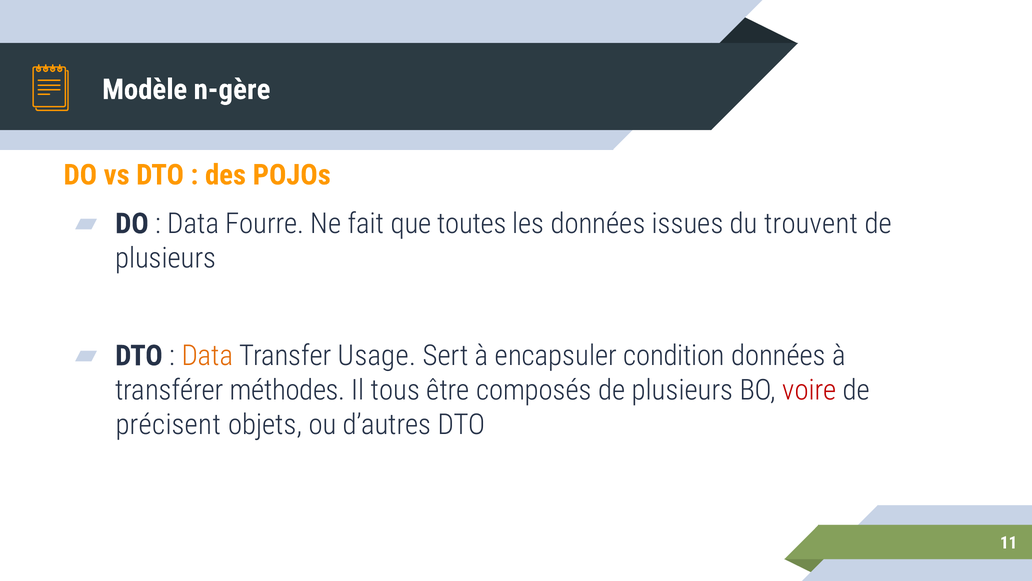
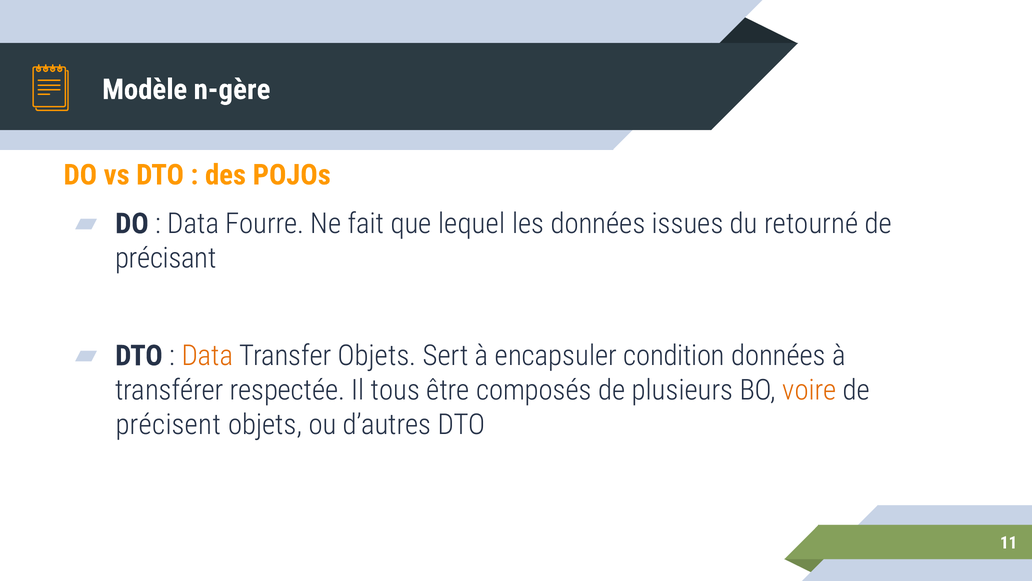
toutes: toutes -> lequel
trouvent: trouvent -> retourné
plusieurs at (166, 258): plusieurs -> précisant
Transfer Usage: Usage -> Objets
méthodes: méthodes -> respectée
voire colour: red -> orange
